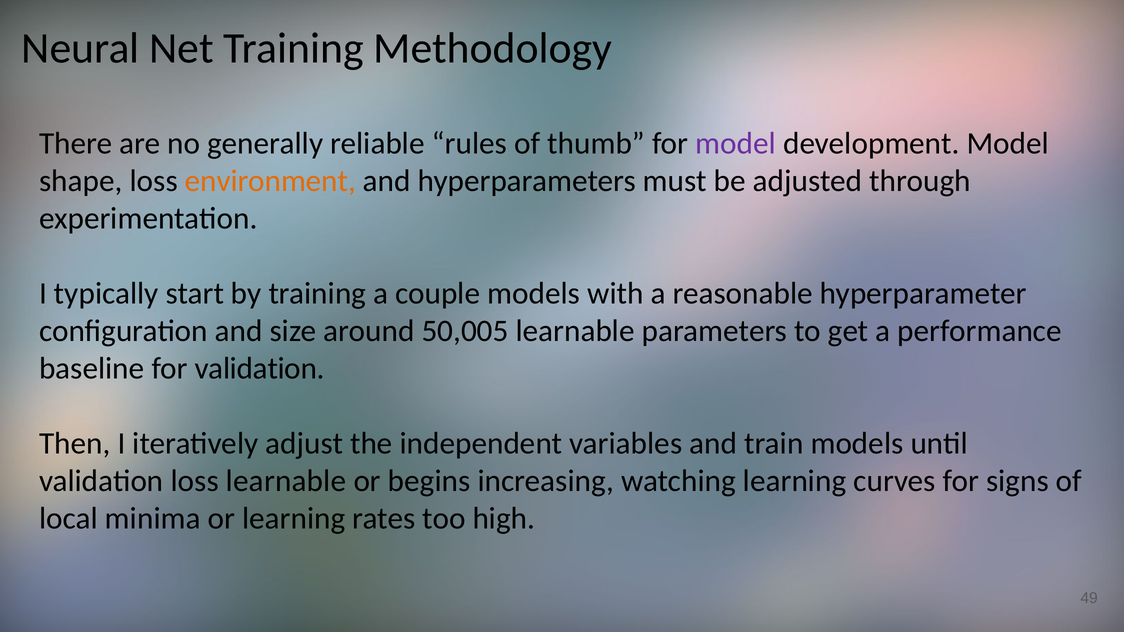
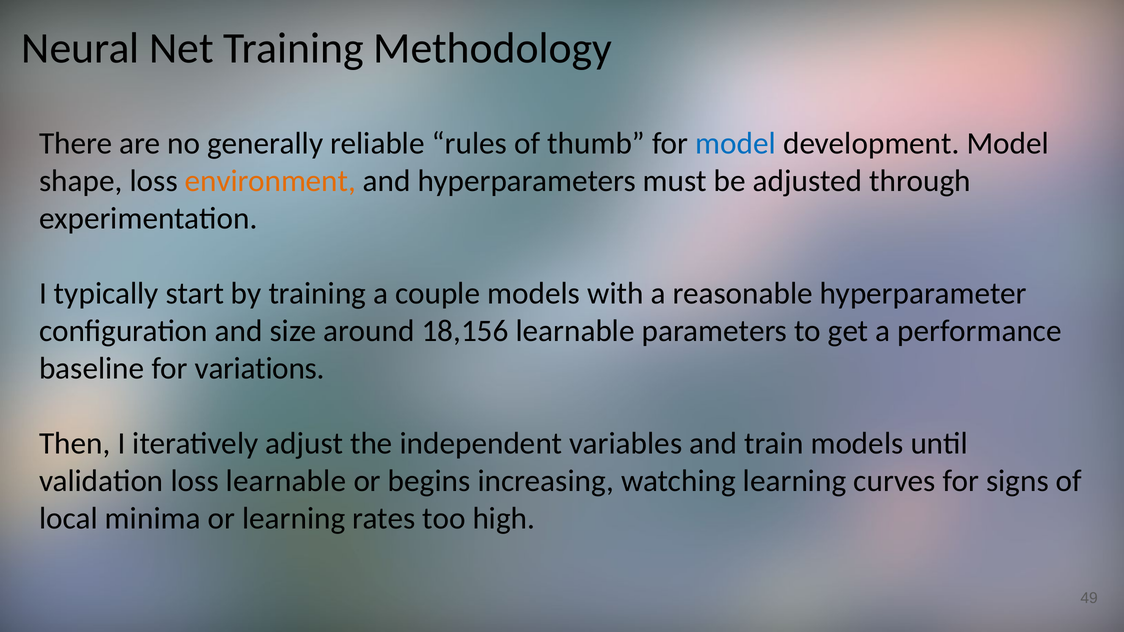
model at (736, 143) colour: purple -> blue
50,005: 50,005 -> 18,156
for validation: validation -> variations
